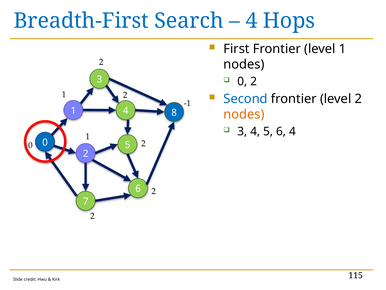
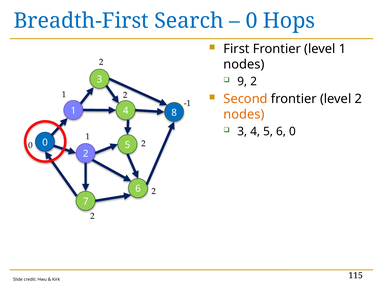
4 at (251, 21): 4 -> 0
0 at (242, 81): 0 -> 9
Second colour: blue -> orange
6 4: 4 -> 0
